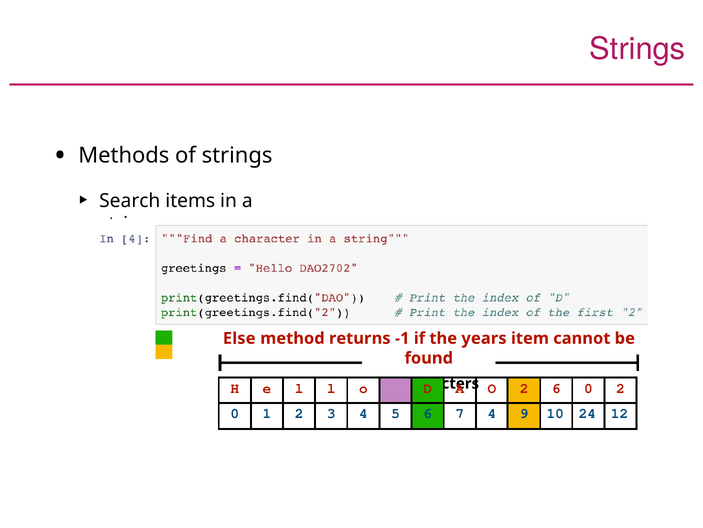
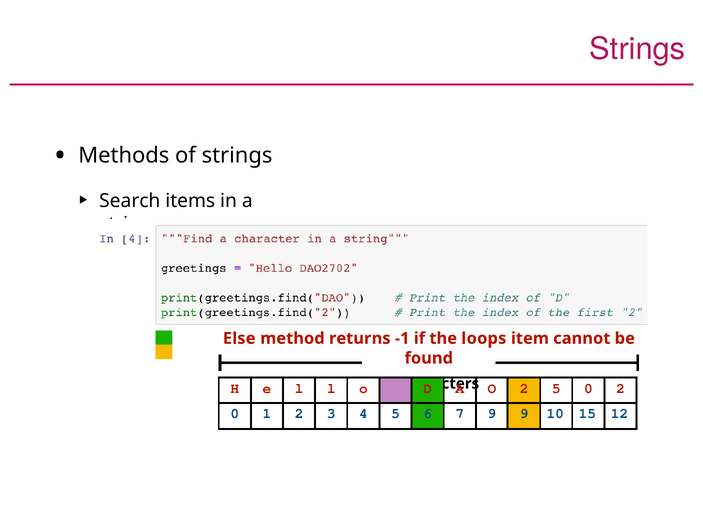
years: years -> loops
2 6: 6 -> 5
7 4: 4 -> 9
24: 24 -> 15
